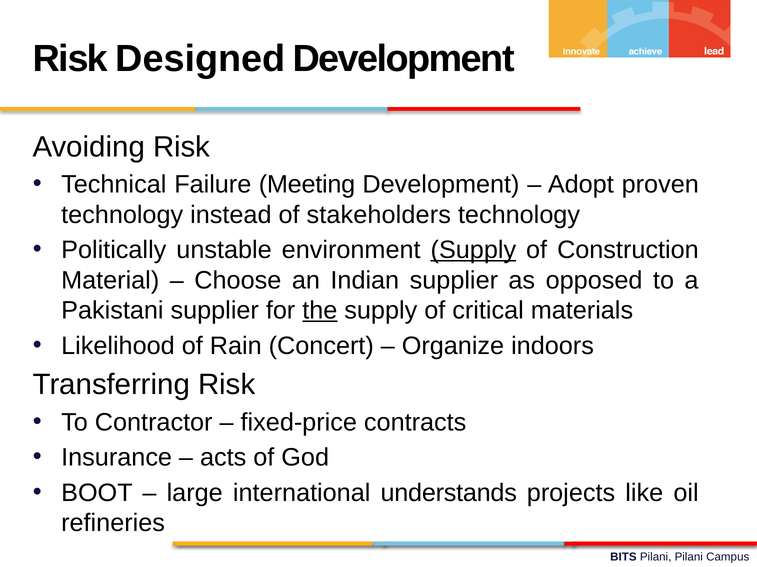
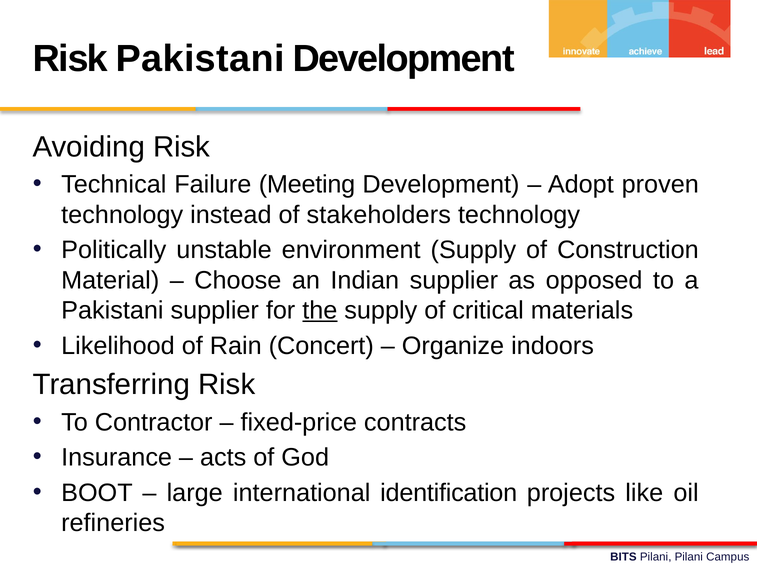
Risk Designed: Designed -> Pakistani
Supply at (473, 250) underline: present -> none
understands: understands -> identification
